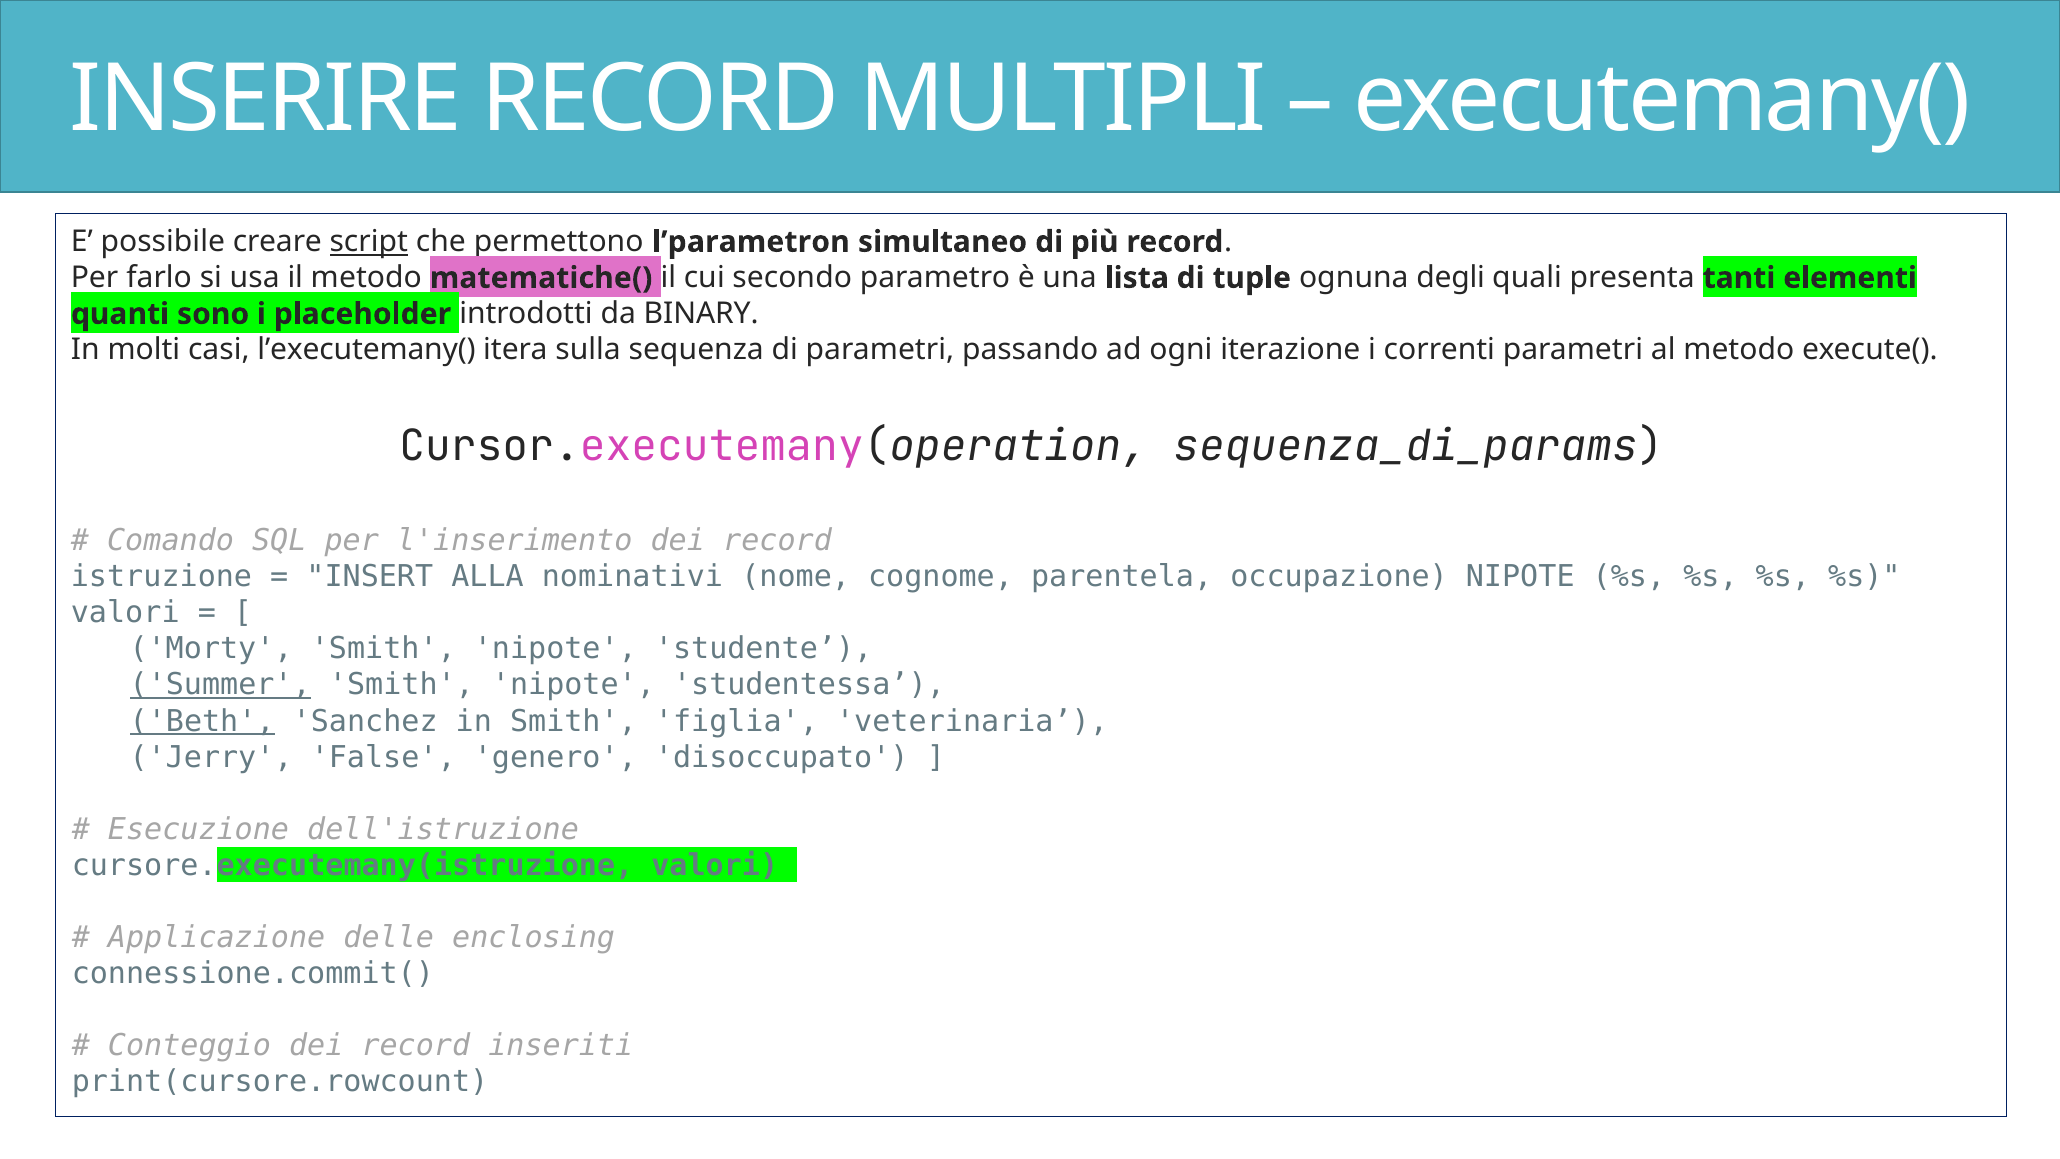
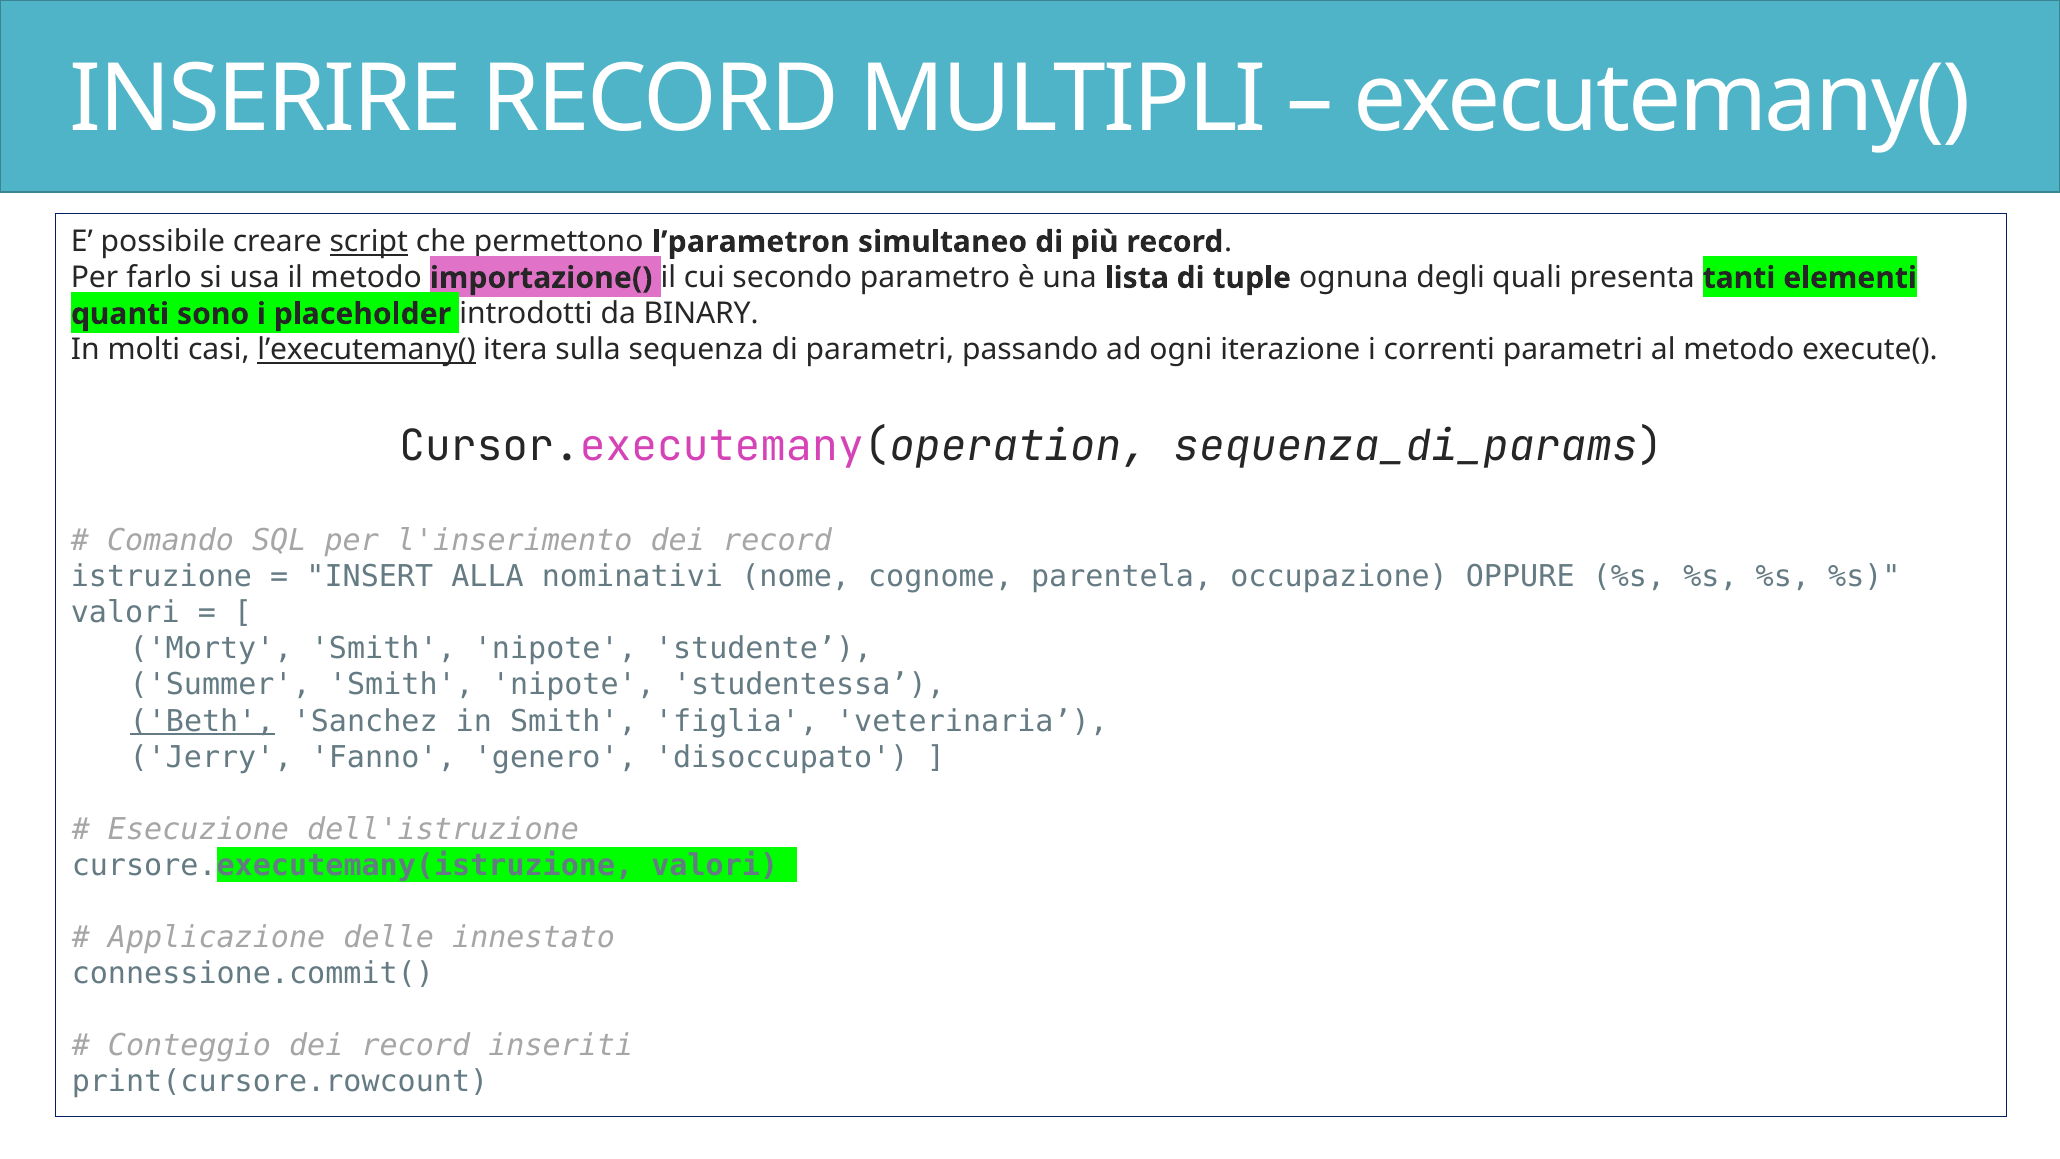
matematiche(: matematiche( -> importazione(
l’executemany( underline: none -> present
occupazione NIPOTE: NIPOTE -> OPPURE
Summer underline: present -> none
False: False -> Fanno
enclosing: enclosing -> innestato
